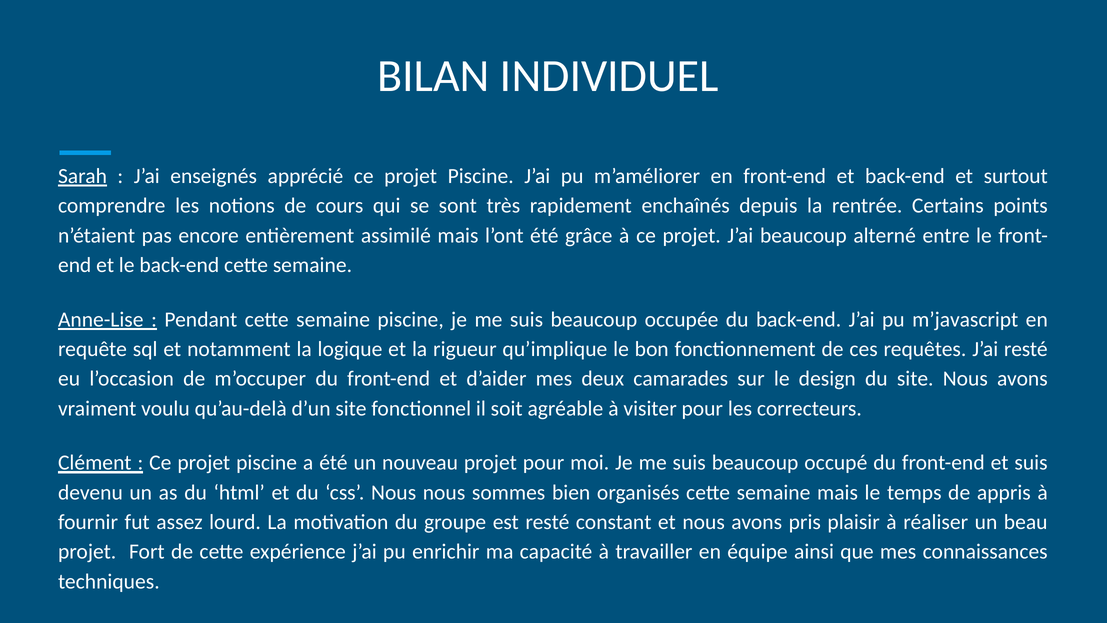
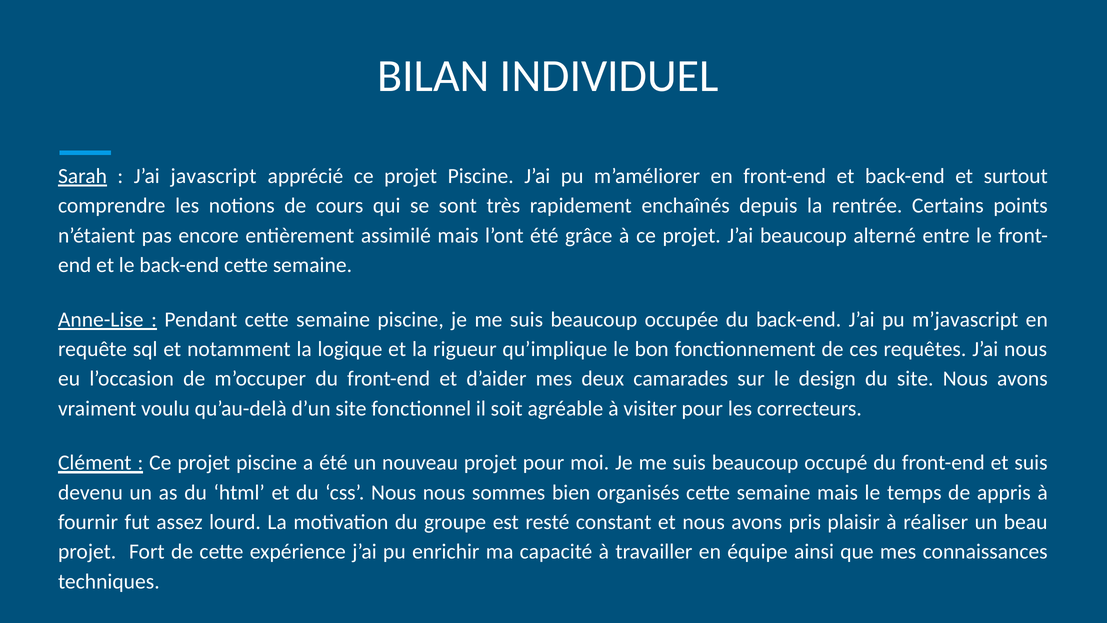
enseignés: enseignés -> javascript
J’ai resté: resté -> nous
